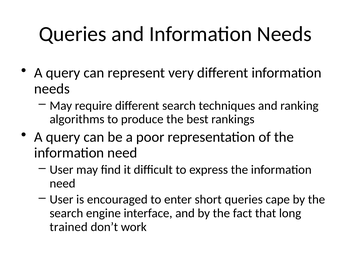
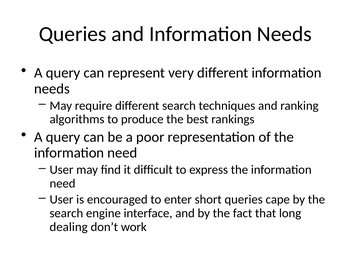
trained: trained -> dealing
